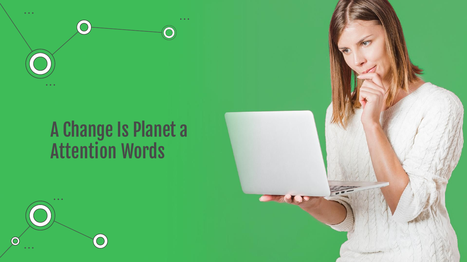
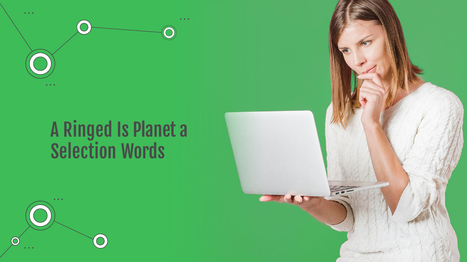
Change: Change -> Ringed
Attention: Attention -> Selection
